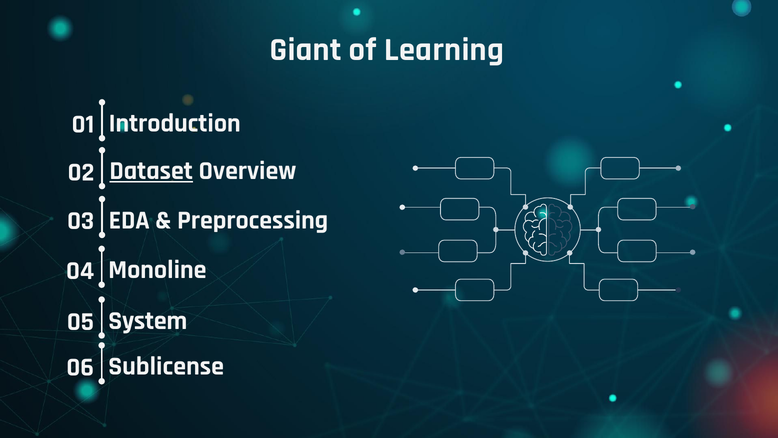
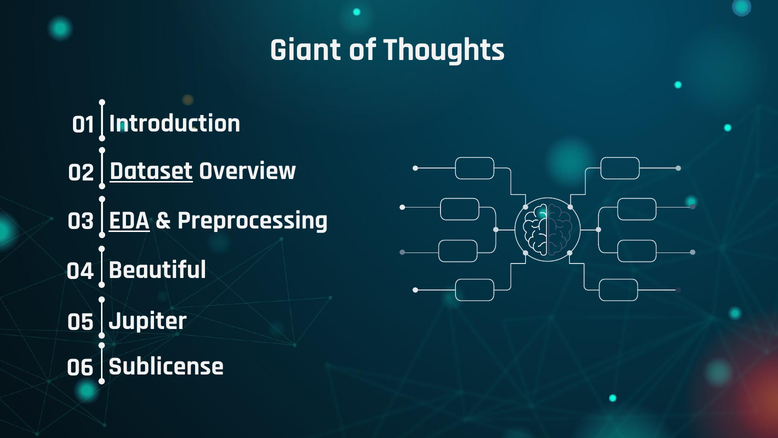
Learning: Learning -> Thoughts
EDA underline: none -> present
Monoline: Monoline -> Beautiful
System: System -> Jupiter
